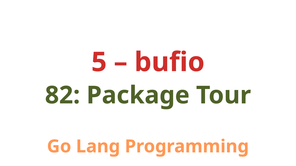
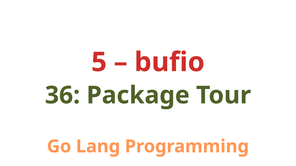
82: 82 -> 36
